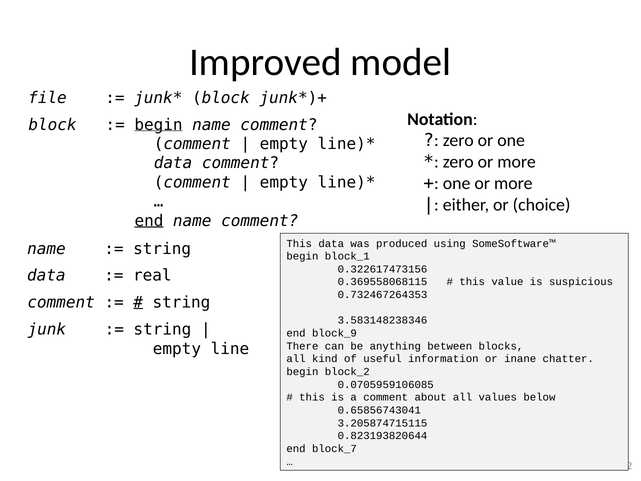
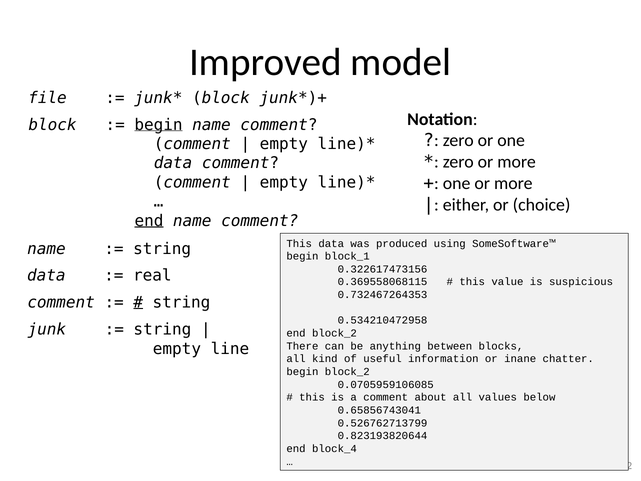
3.583148238346: 3.583148238346 -> 0.534210472958
end block_9: block_9 -> block_2
3.205874715115: 3.205874715115 -> 0.526762713799
block_7: block_7 -> block_4
